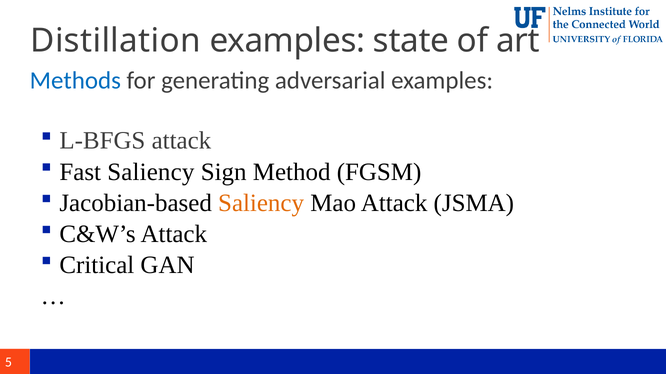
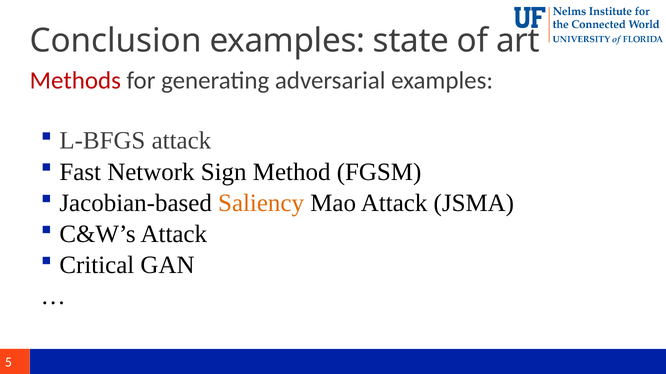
Distillation: Distillation -> Conclusion
Methods colour: blue -> red
Fast Saliency: Saliency -> Network
